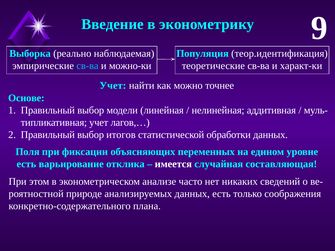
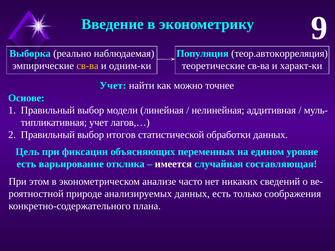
теор.идентификация: теор.идентификация -> теор.автокорреляция
св-ва at (87, 66) colour: light blue -> yellow
можно-ки: можно-ки -> одним-ки
Поля: Поля -> Цель
